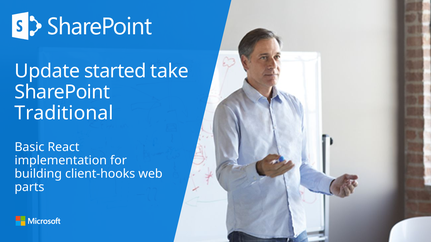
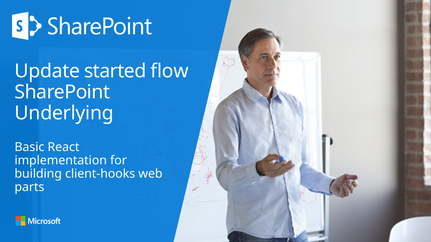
take: take -> flow
Traditional: Traditional -> Underlying
